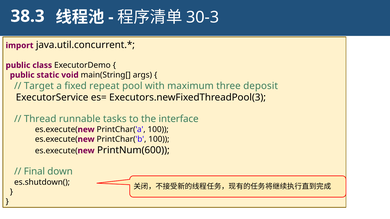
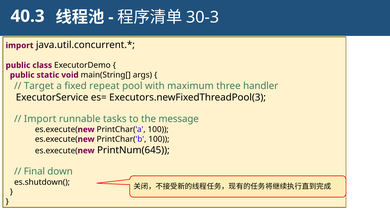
38.3: 38.3 -> 40.3
deposit: deposit -> handler
Thread at (40, 119): Thread -> Import
interface: interface -> message
PrintNum(600: PrintNum(600 -> PrintNum(645
